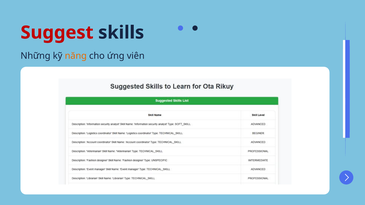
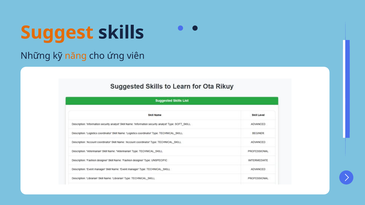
Suggest colour: red -> orange
